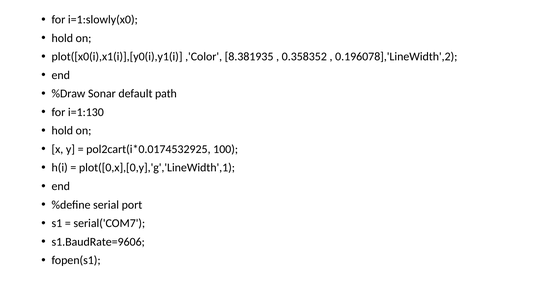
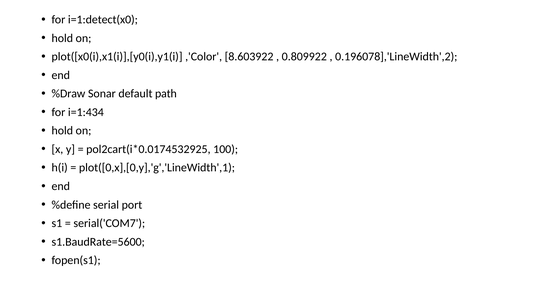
i=1:slowly(x0: i=1:slowly(x0 -> i=1:detect(x0
8.381935: 8.381935 -> 8.603922
0.358352: 0.358352 -> 0.809922
i=1:130: i=1:130 -> i=1:434
s1.BaudRate=9606: s1.BaudRate=9606 -> s1.BaudRate=5600
